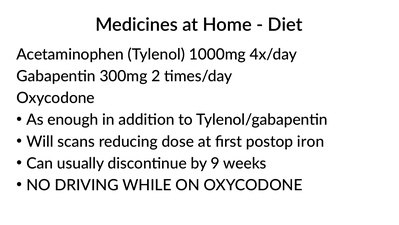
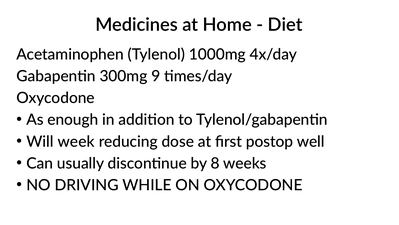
2: 2 -> 9
scans: scans -> week
iron: iron -> well
9: 9 -> 8
